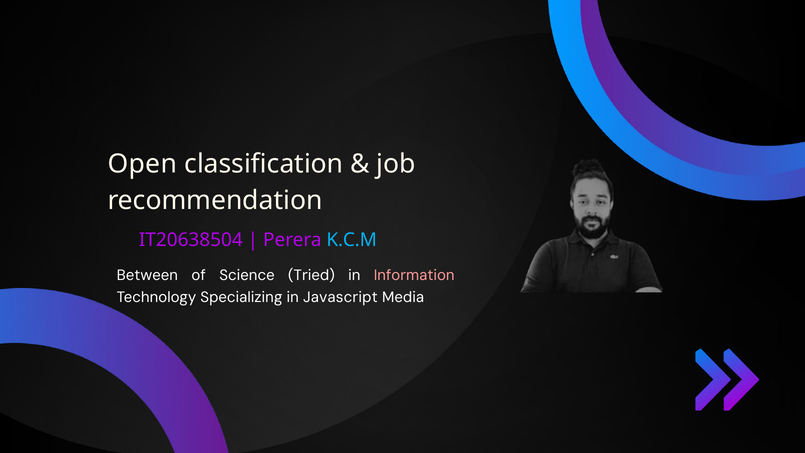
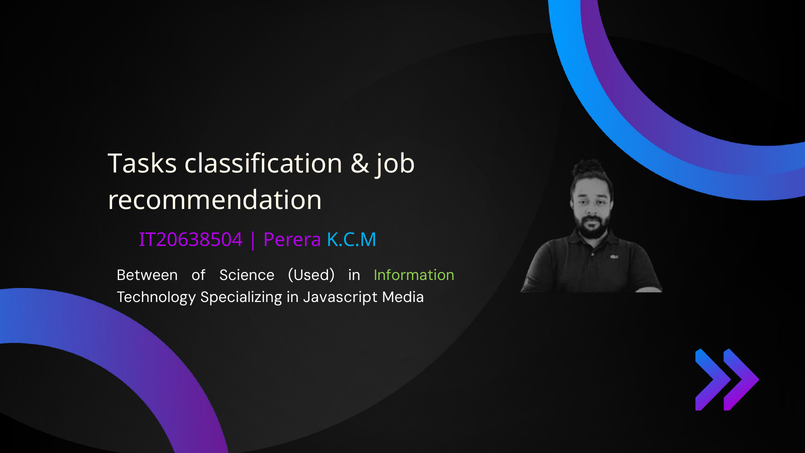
Open: Open -> Tasks
Tried: Tried -> Used
Information colour: pink -> light green
